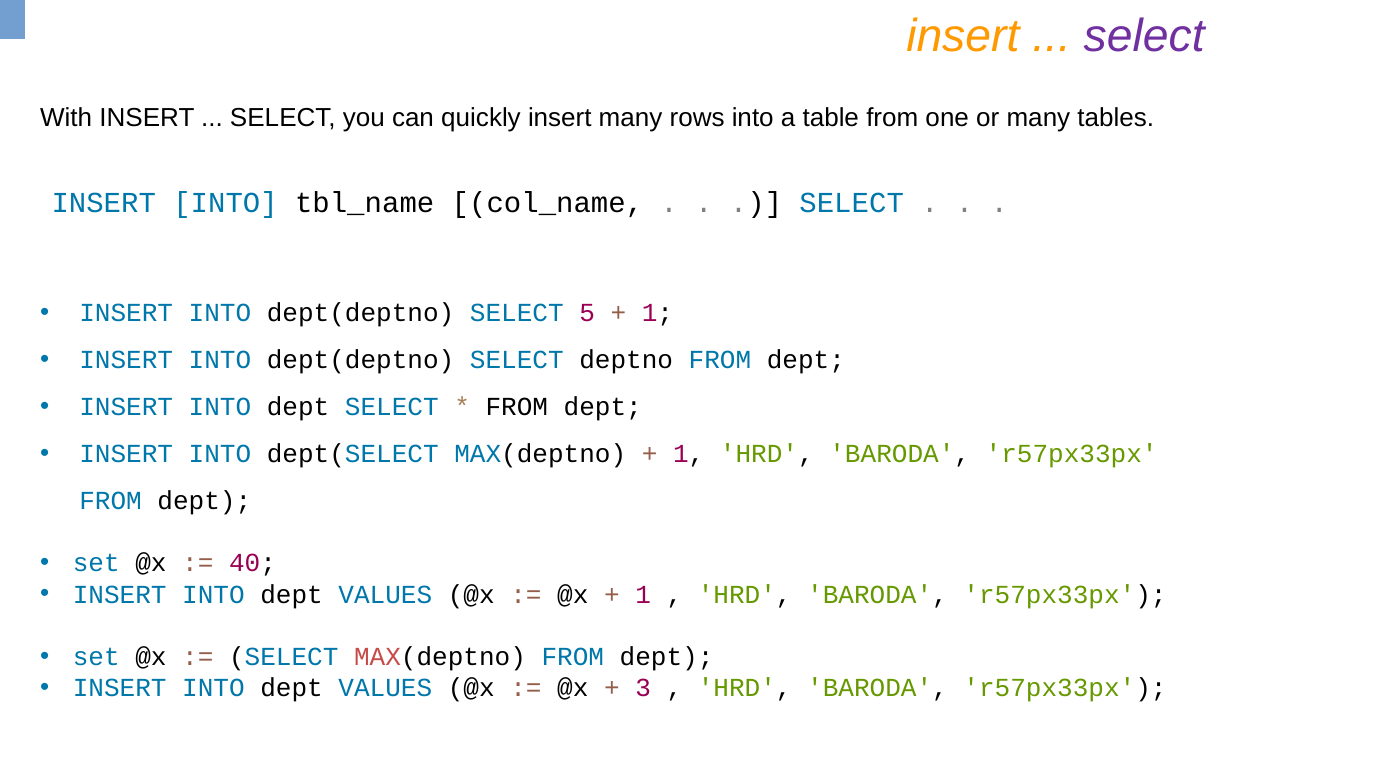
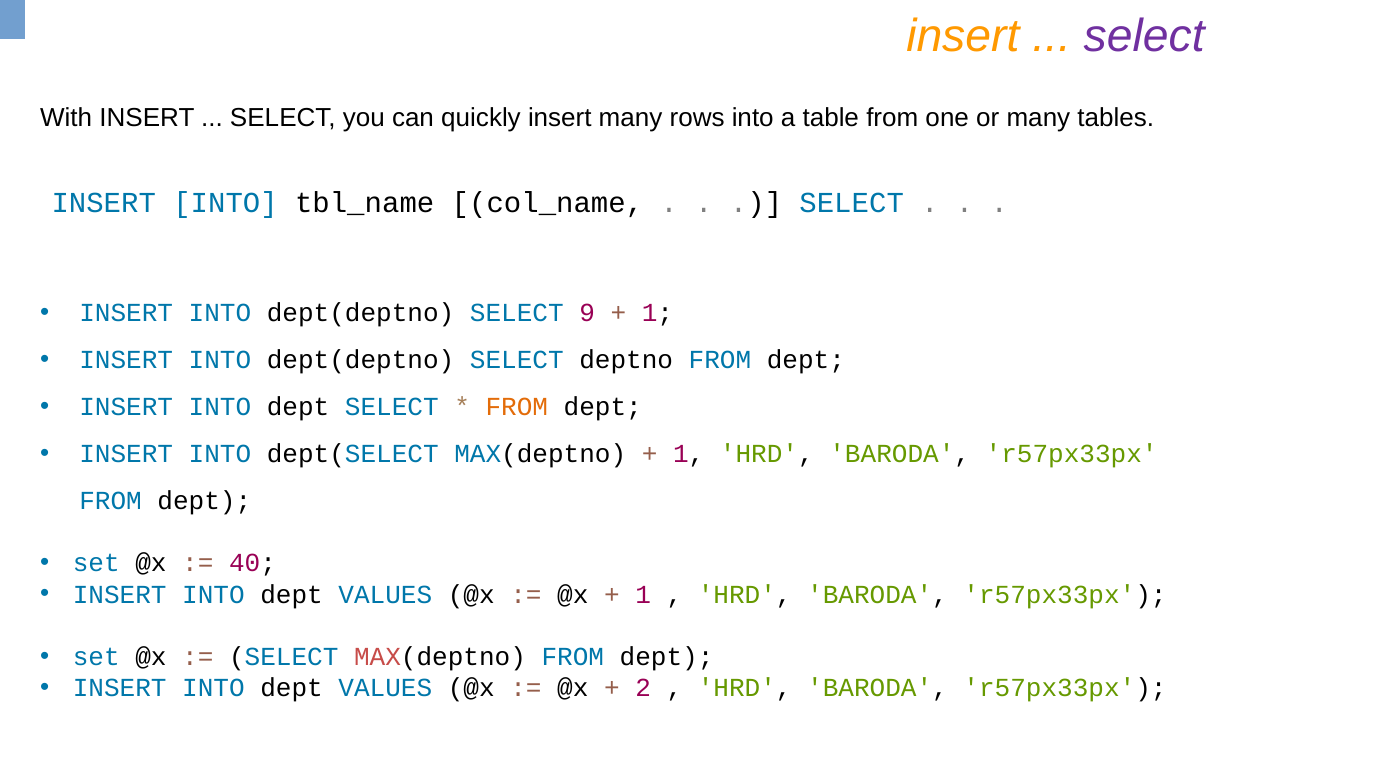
5: 5 -> 9
FROM at (517, 407) colour: black -> orange
3: 3 -> 2
